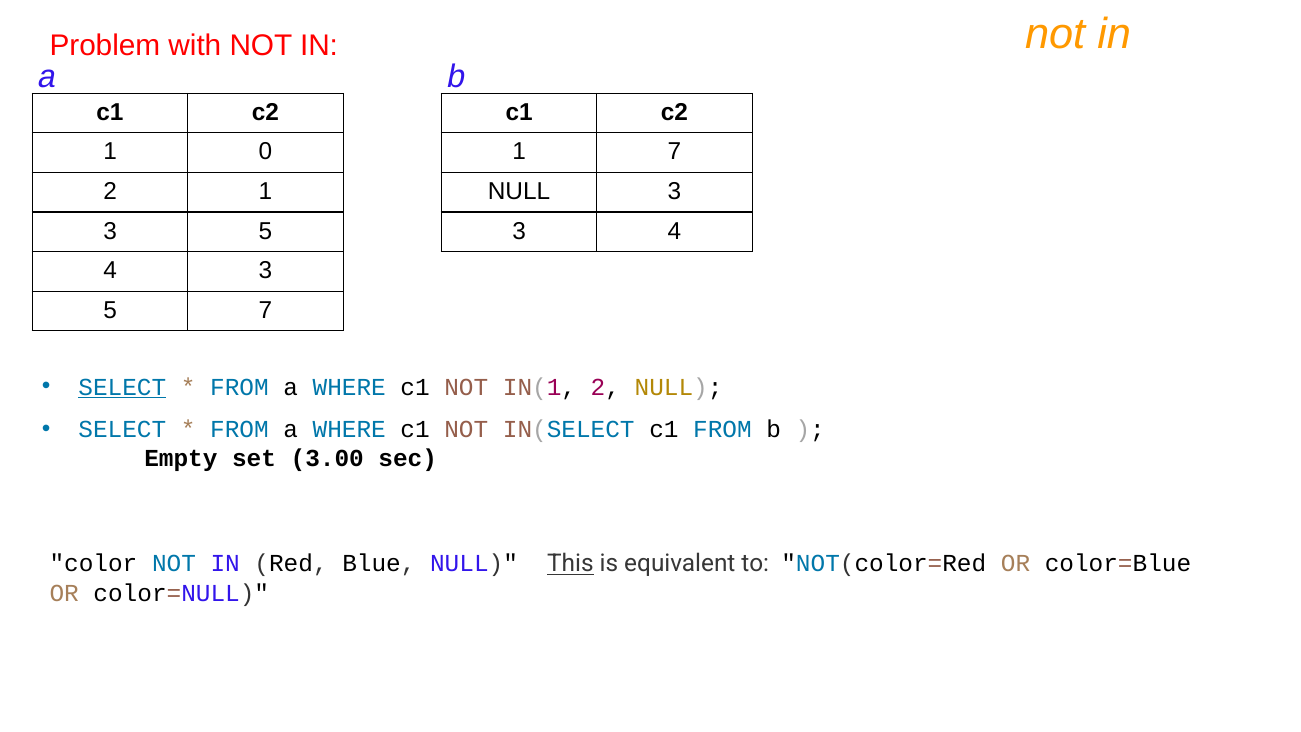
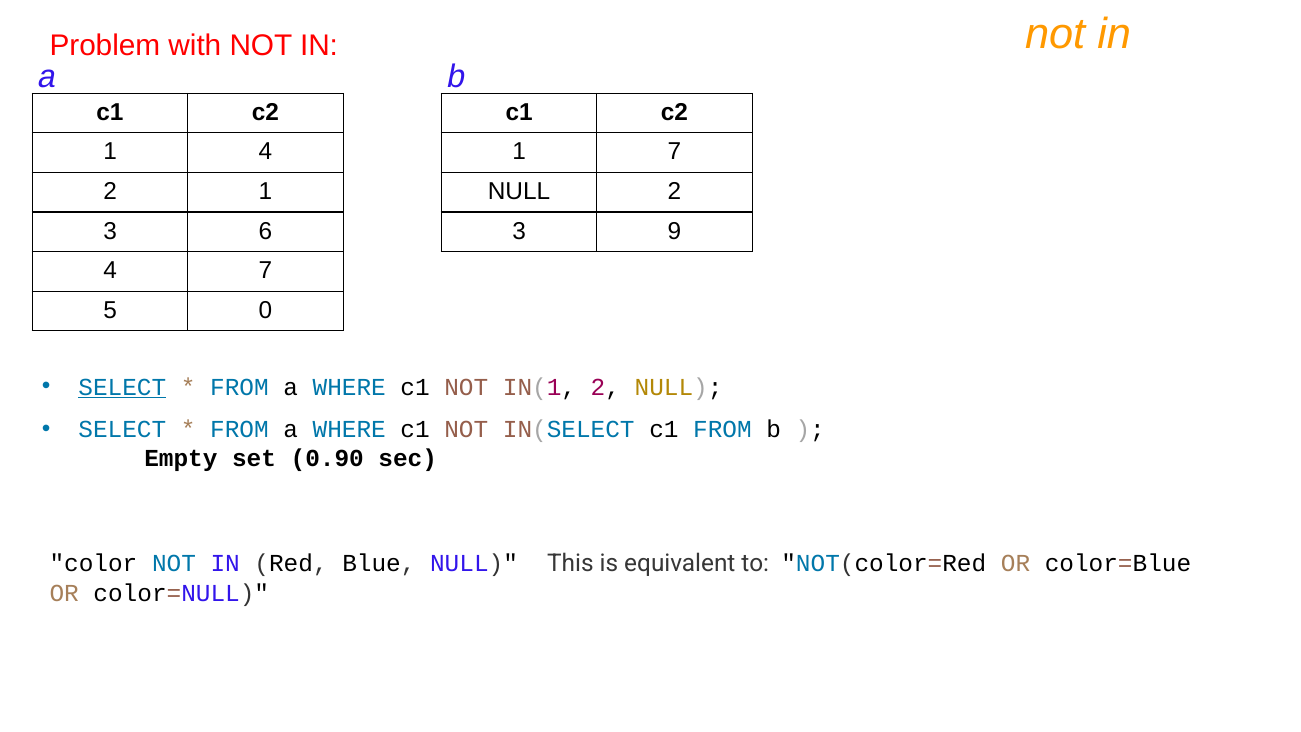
1 0: 0 -> 4
NULL 3: 3 -> 2
5 at (265, 231): 5 -> 6
3 4: 4 -> 9
4 3: 3 -> 7
5 7: 7 -> 0
3.00: 3.00 -> 0.90
This underline: present -> none
